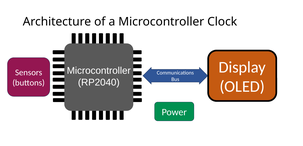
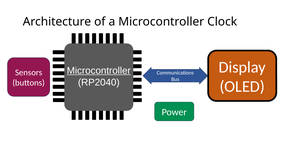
Microcontroller at (99, 71) underline: none -> present
